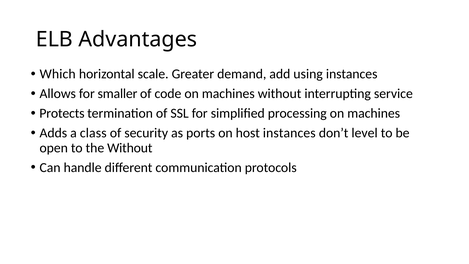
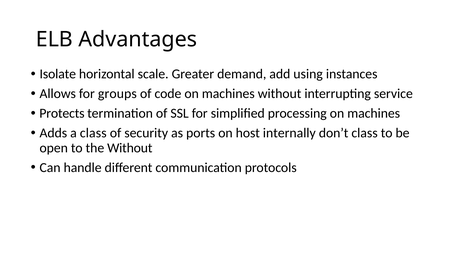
Which: Which -> Isolate
smaller: smaller -> groups
host instances: instances -> internally
don’t level: level -> class
